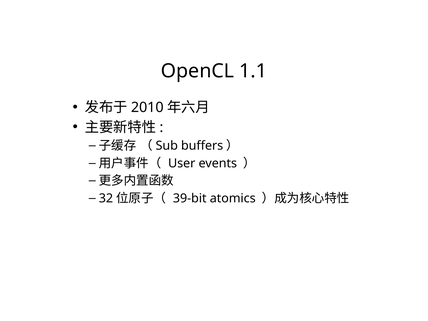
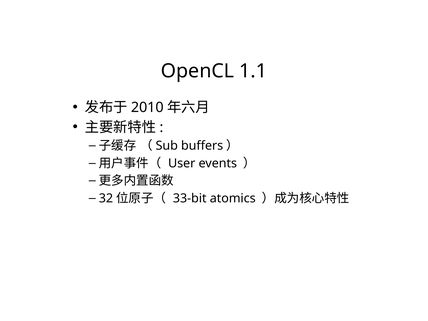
39-bit: 39-bit -> 33-bit
